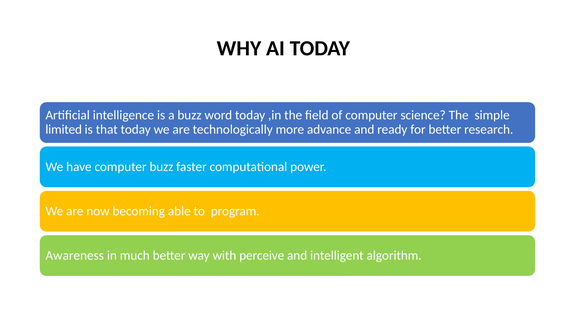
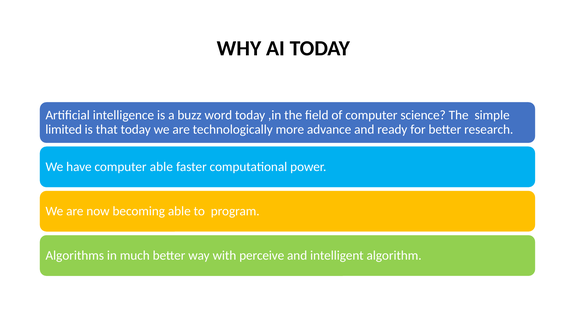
computer buzz: buzz -> able
Awareness: Awareness -> Algorithms
